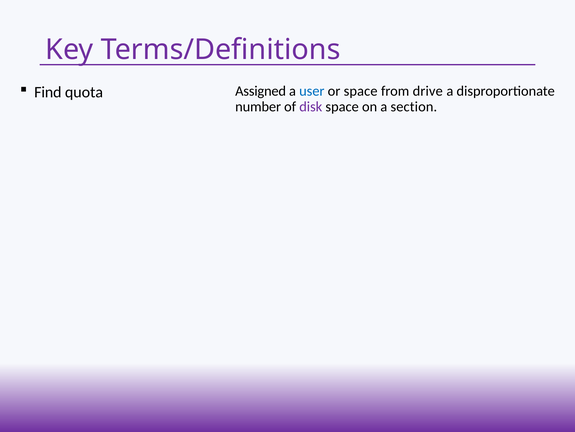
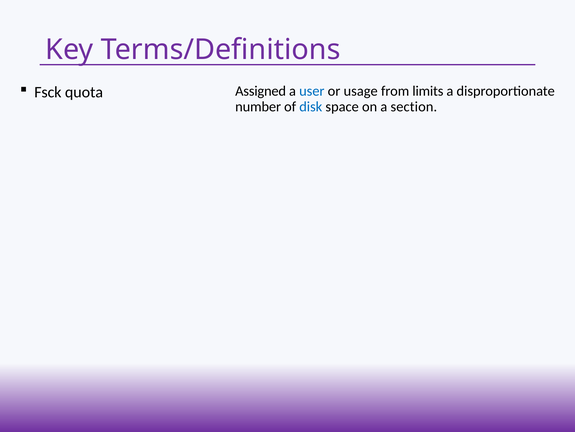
Find: Find -> Fsck
or space: space -> usage
drive: drive -> limits
disk colour: purple -> blue
